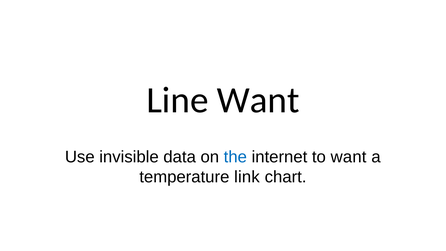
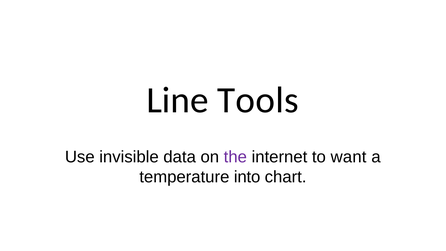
Line Want: Want -> Tools
the colour: blue -> purple
link: link -> into
